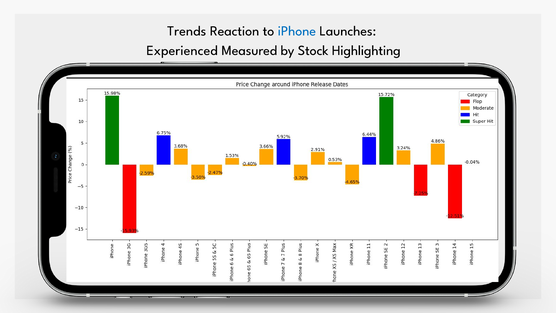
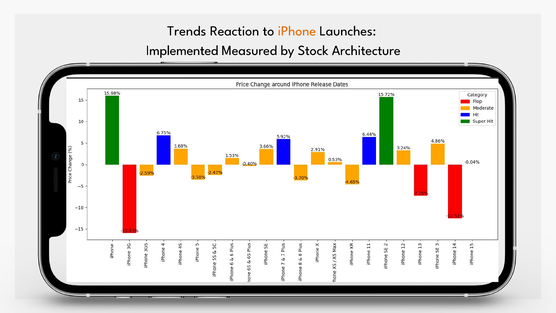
iPhone colour: blue -> orange
Experienced: Experienced -> Implemented
Highlighting: Highlighting -> Architecture
